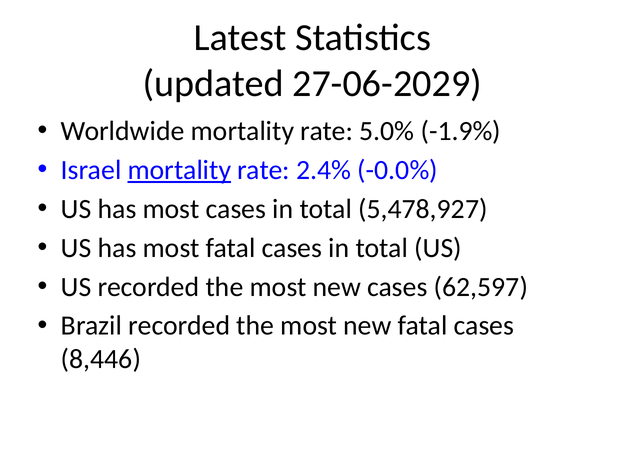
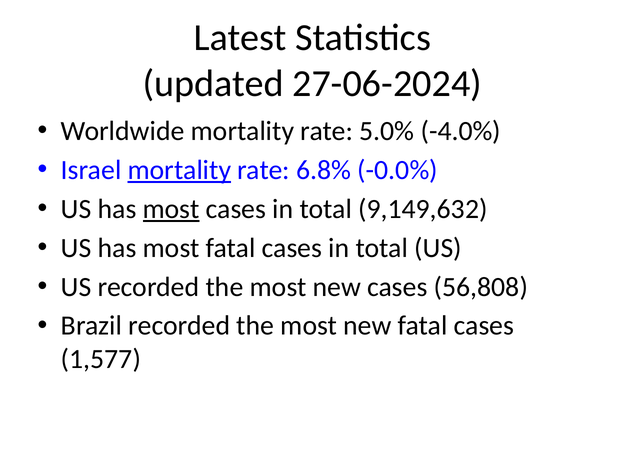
27-06-2029: 27-06-2029 -> 27-06-2024
-1.9%: -1.9% -> -4.0%
2.4%: 2.4% -> 6.8%
most at (171, 209) underline: none -> present
5,478,927: 5,478,927 -> 9,149,632
62,597: 62,597 -> 56,808
8,446: 8,446 -> 1,577
